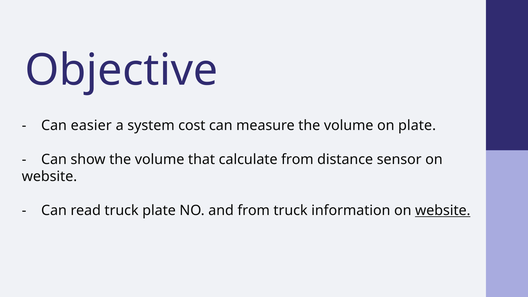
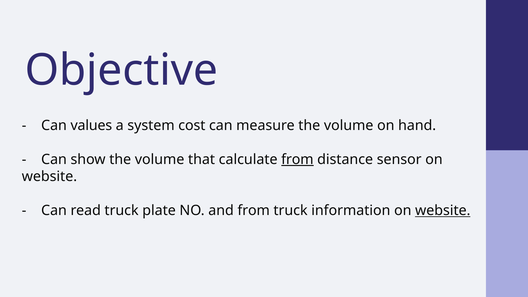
easier: easier -> values
on plate: plate -> hand
from at (297, 159) underline: none -> present
